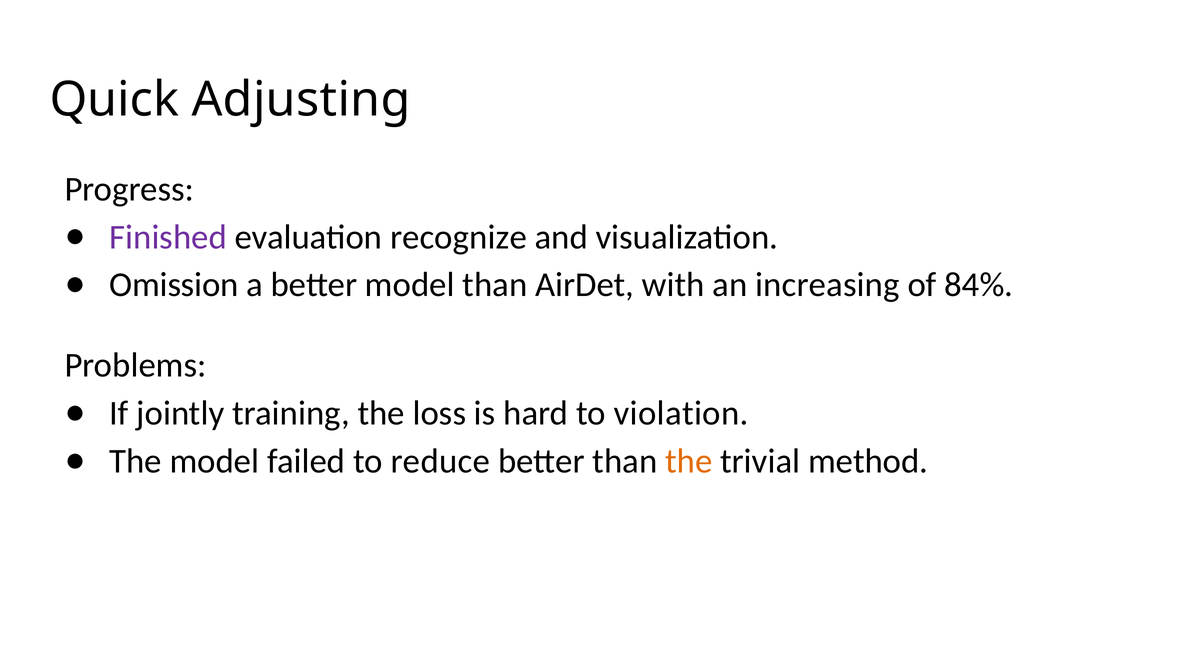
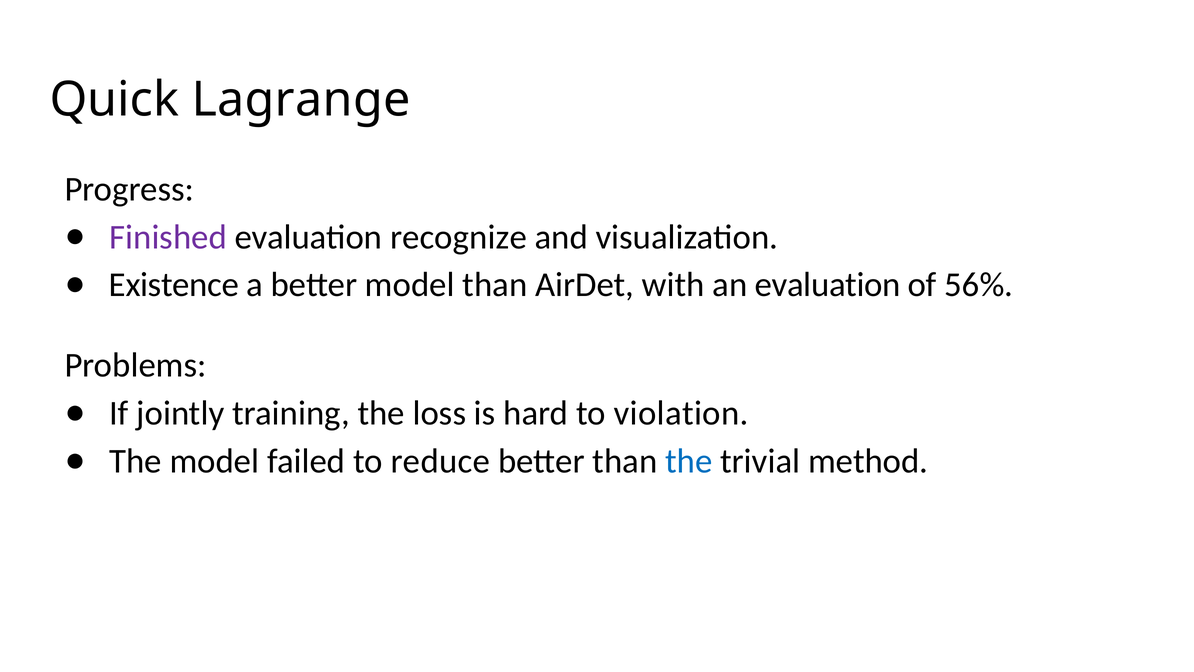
Adjusting: Adjusting -> Lagrange
Omission: Omission -> Existence
an increasing: increasing -> evaluation
84%: 84% -> 56%
the at (689, 461) colour: orange -> blue
